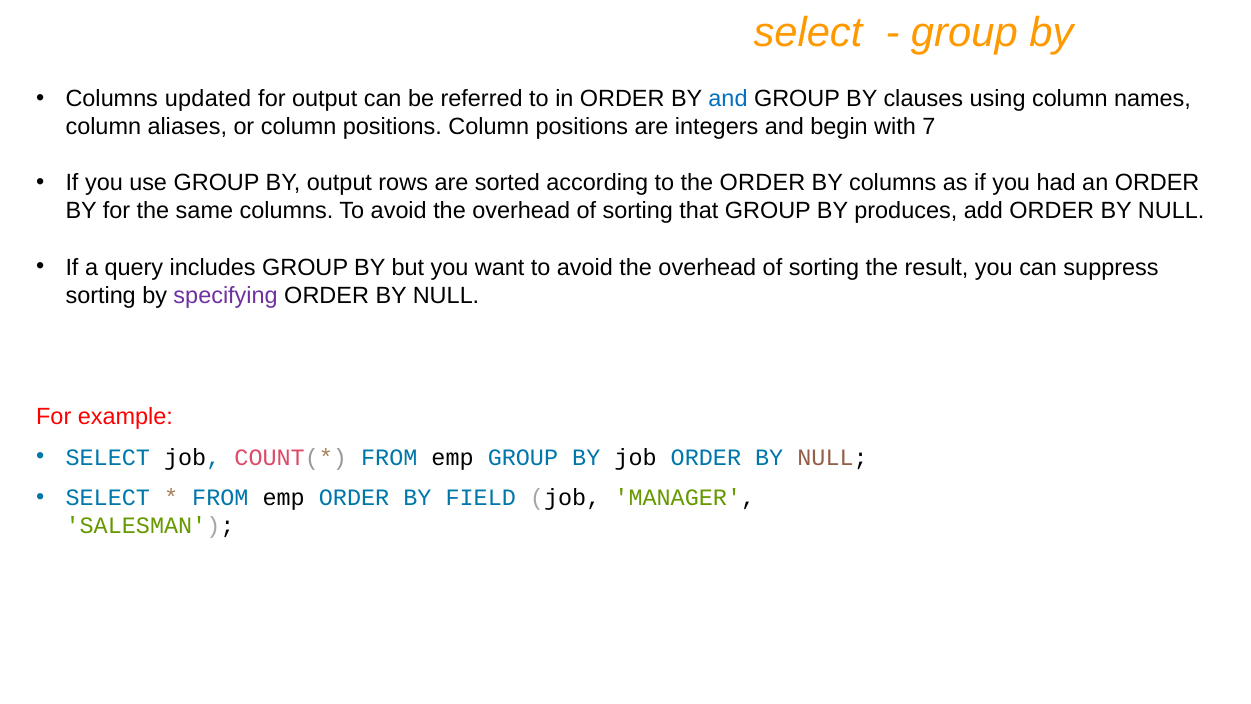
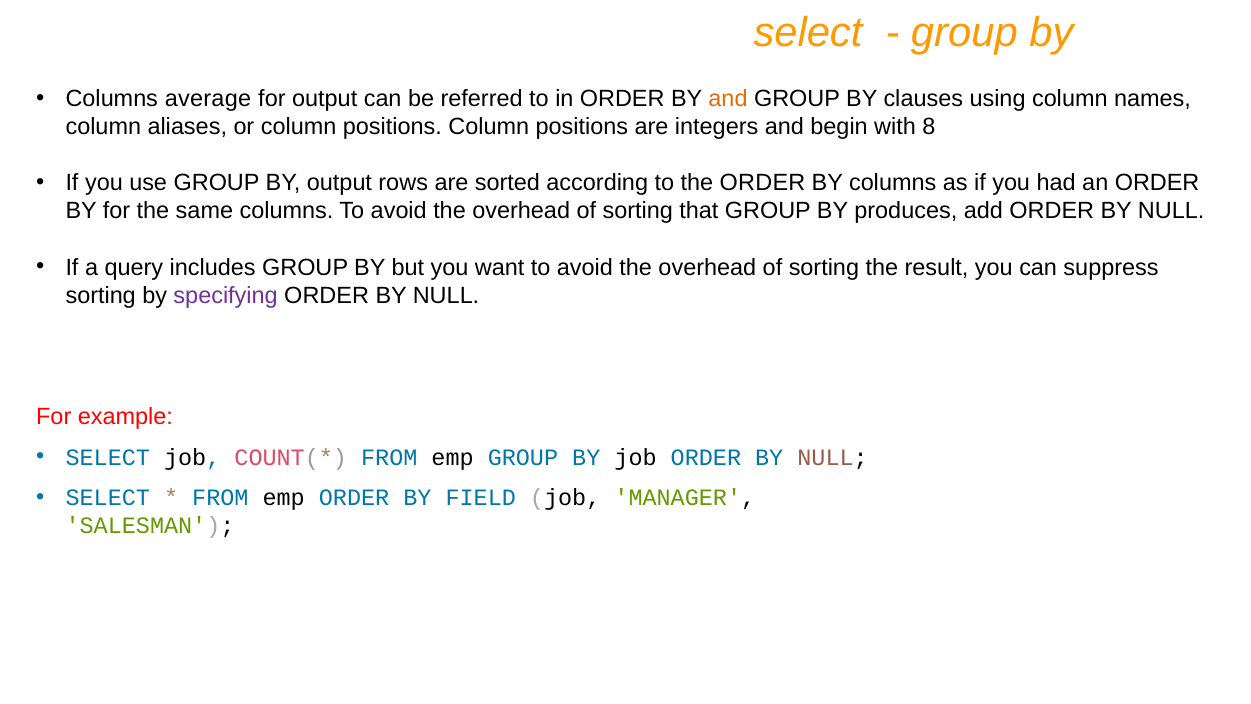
updated: updated -> average
and at (728, 98) colour: blue -> orange
7: 7 -> 8
